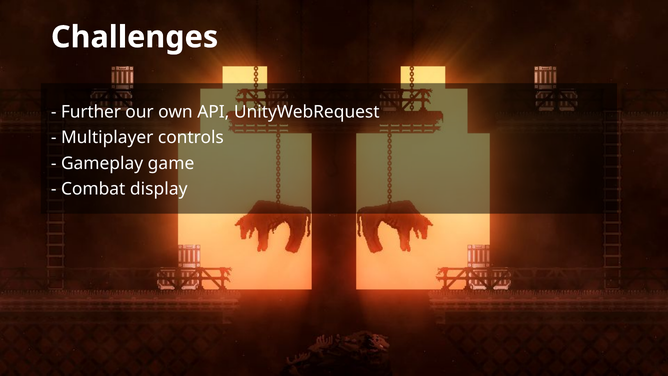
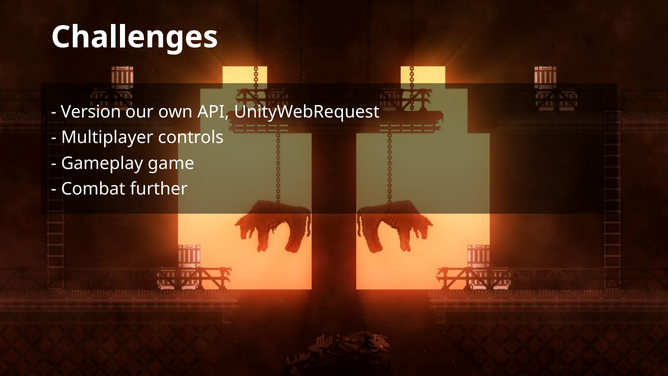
Further: Further -> Version
display: display -> further
